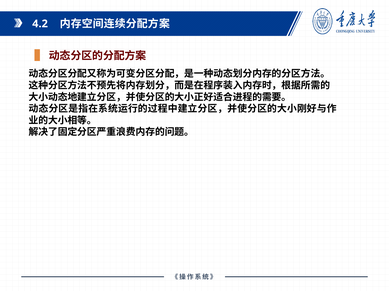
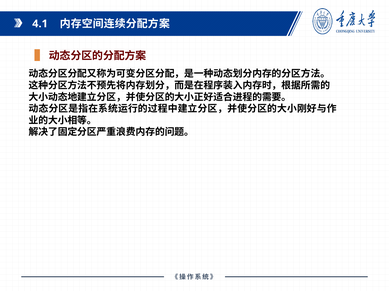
4.2: 4.2 -> 4.1
